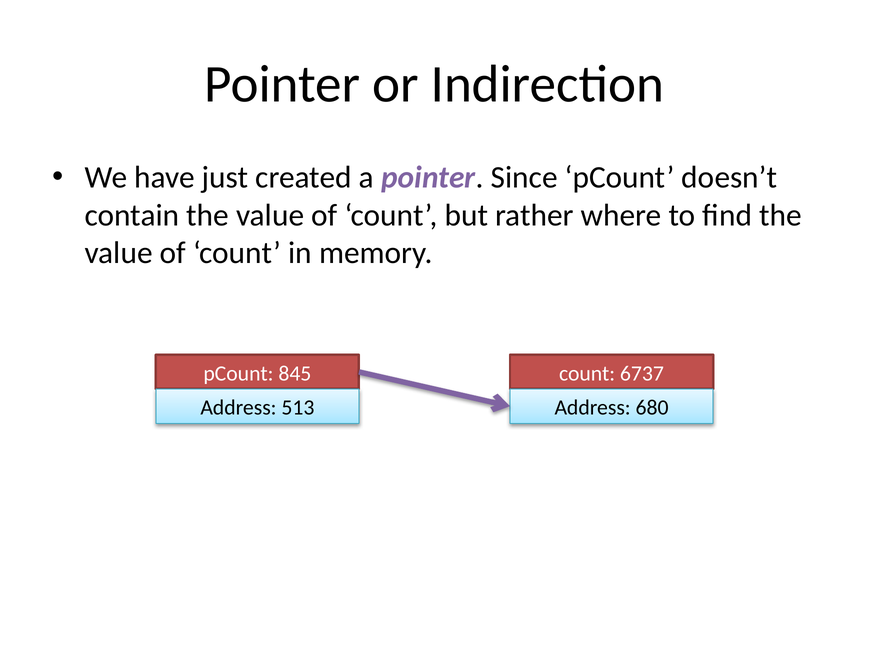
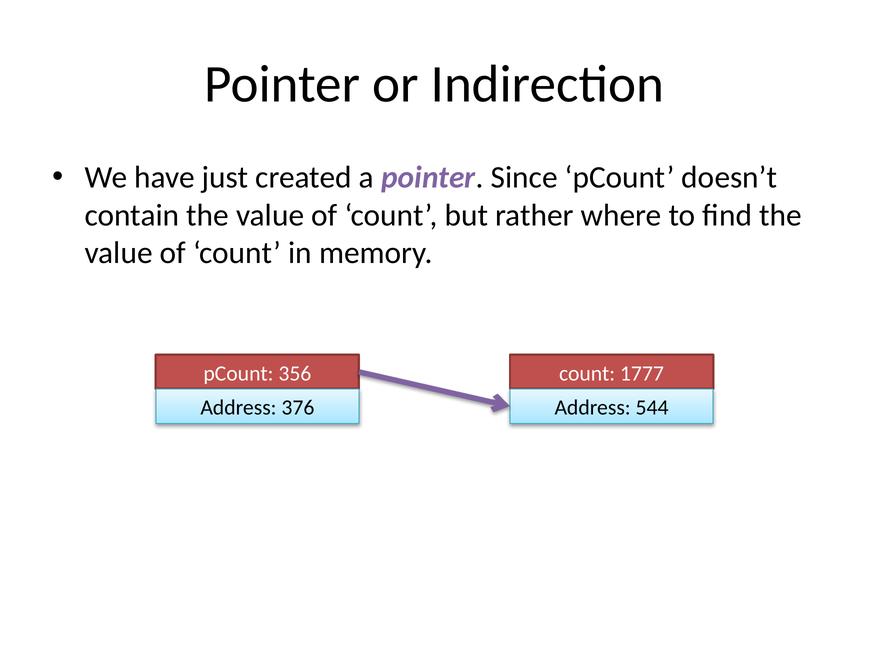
6737: 6737 -> 1777
845: 845 -> 356
513: 513 -> 376
680: 680 -> 544
